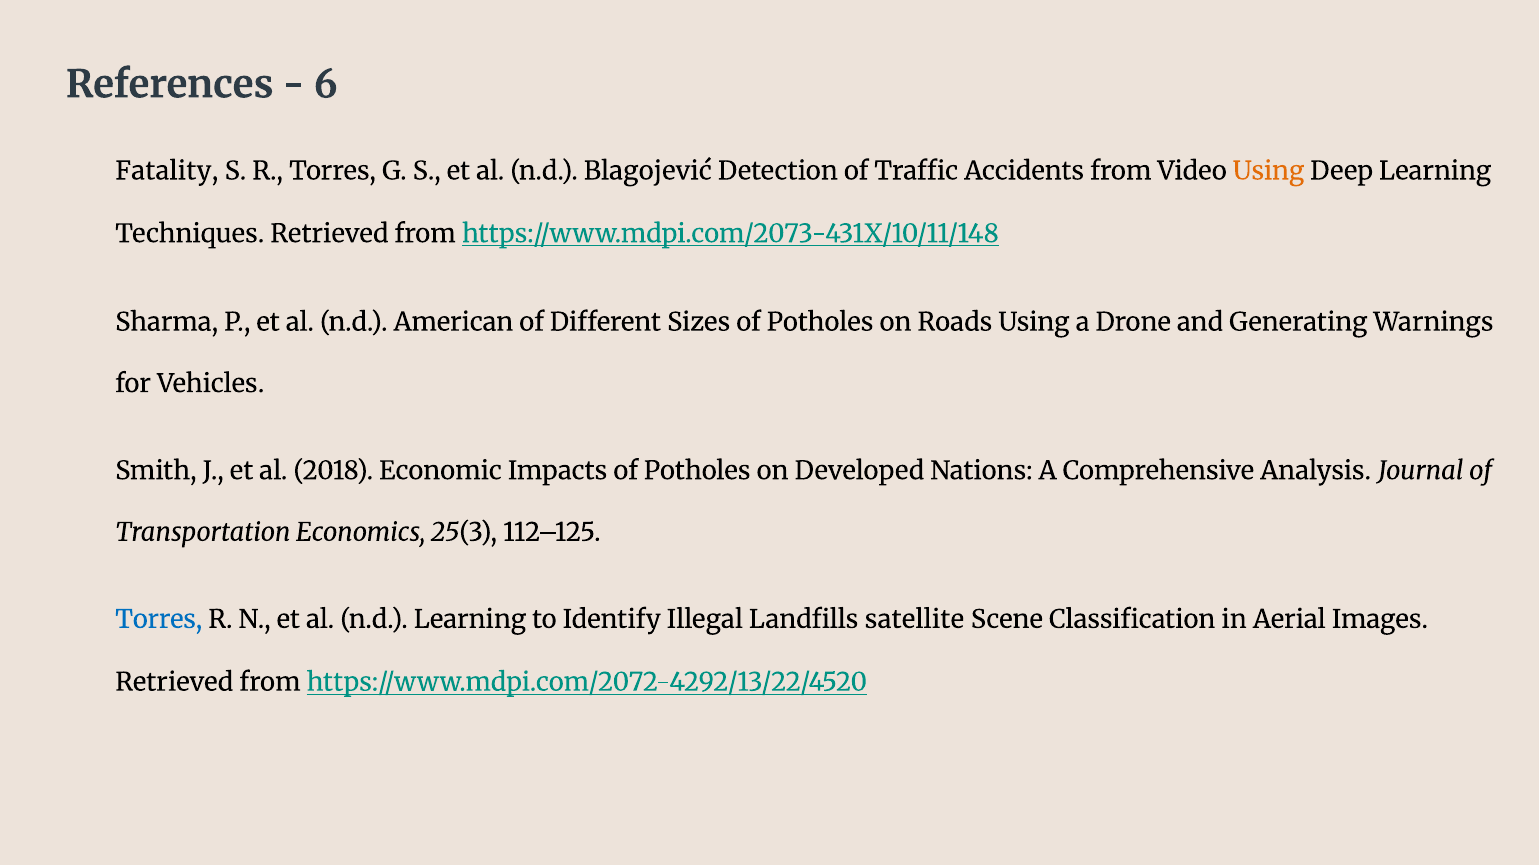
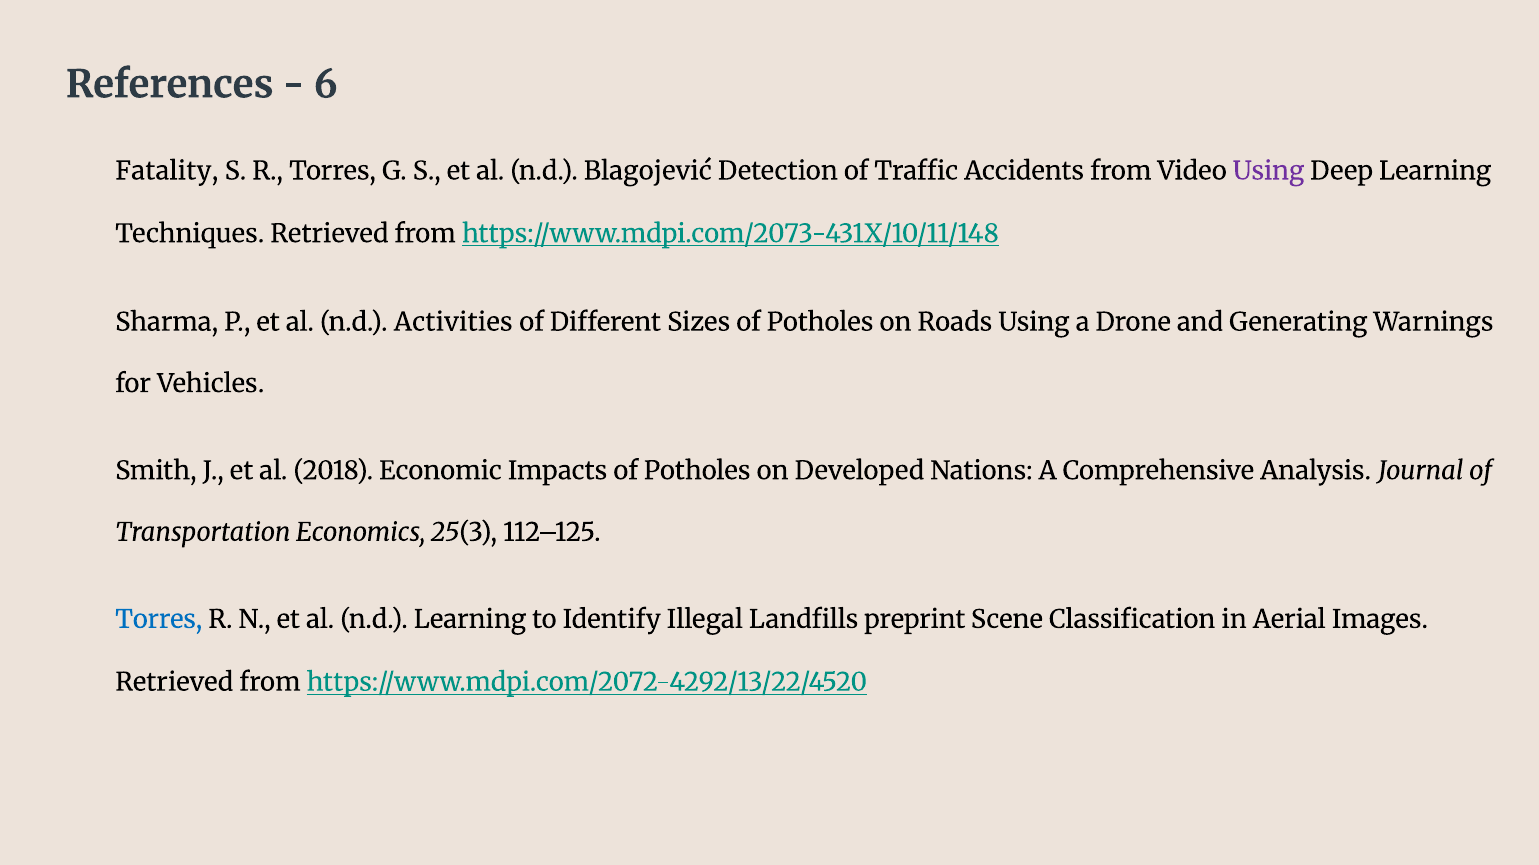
Using at (1269, 171) colour: orange -> purple
American: American -> Activities
satellite: satellite -> preprint
